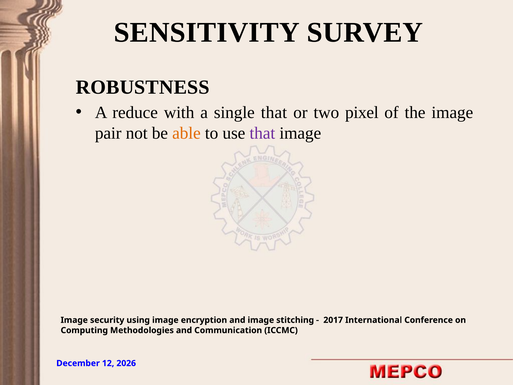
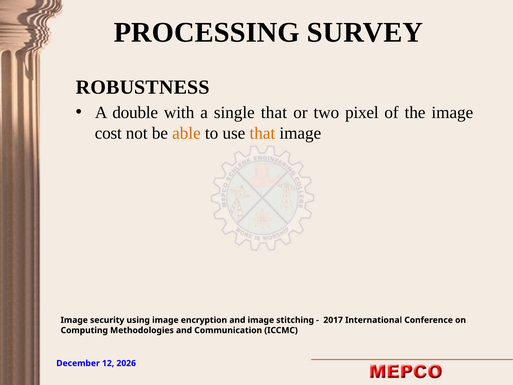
SENSITIVITY: SENSITIVITY -> PROCESSING
reduce: reduce -> double
pair: pair -> cost
that at (262, 133) colour: purple -> orange
